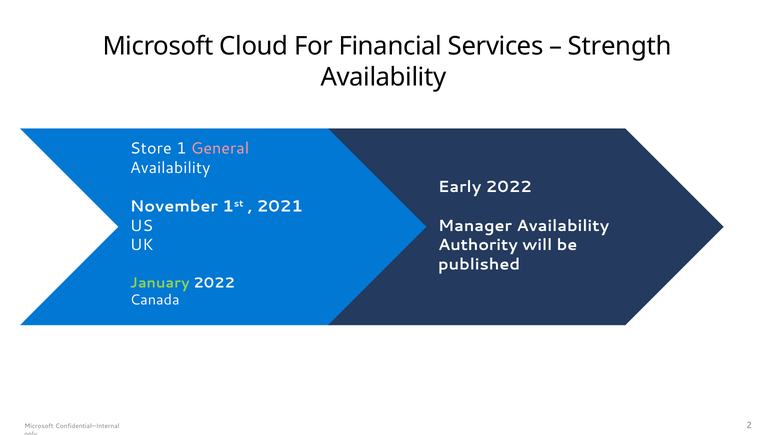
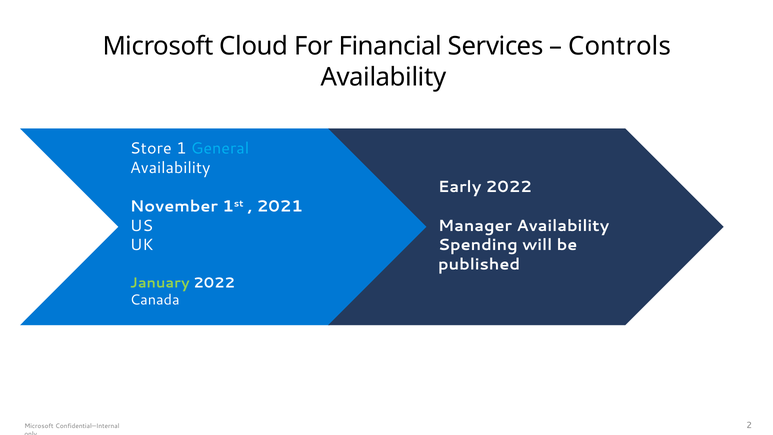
Strength: Strength -> Controls
General colour: pink -> light blue
Authority: Authority -> Spending
